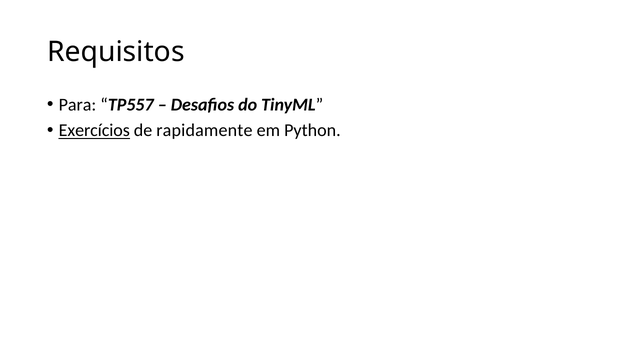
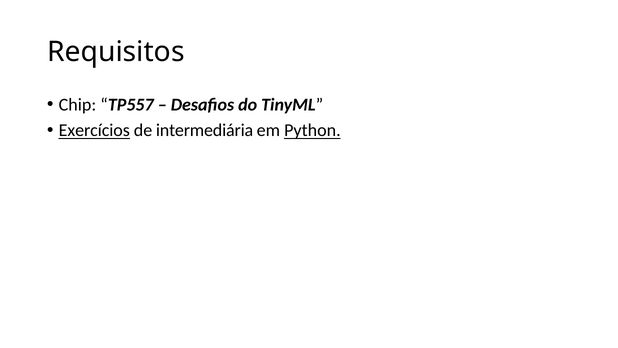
Para: Para -> Chip
rapidamente: rapidamente -> intermediária
Python underline: none -> present
